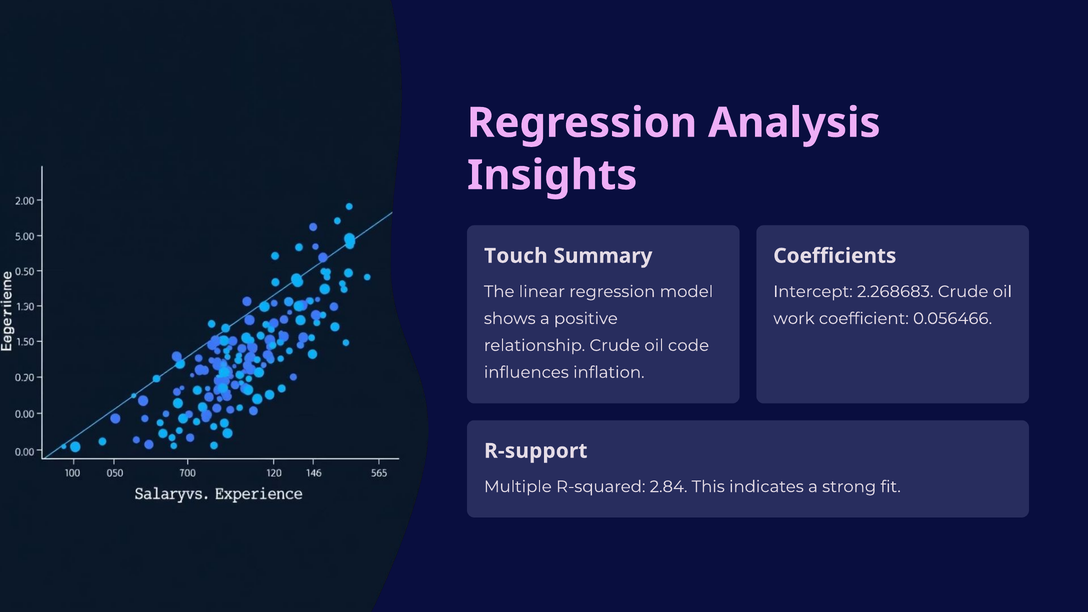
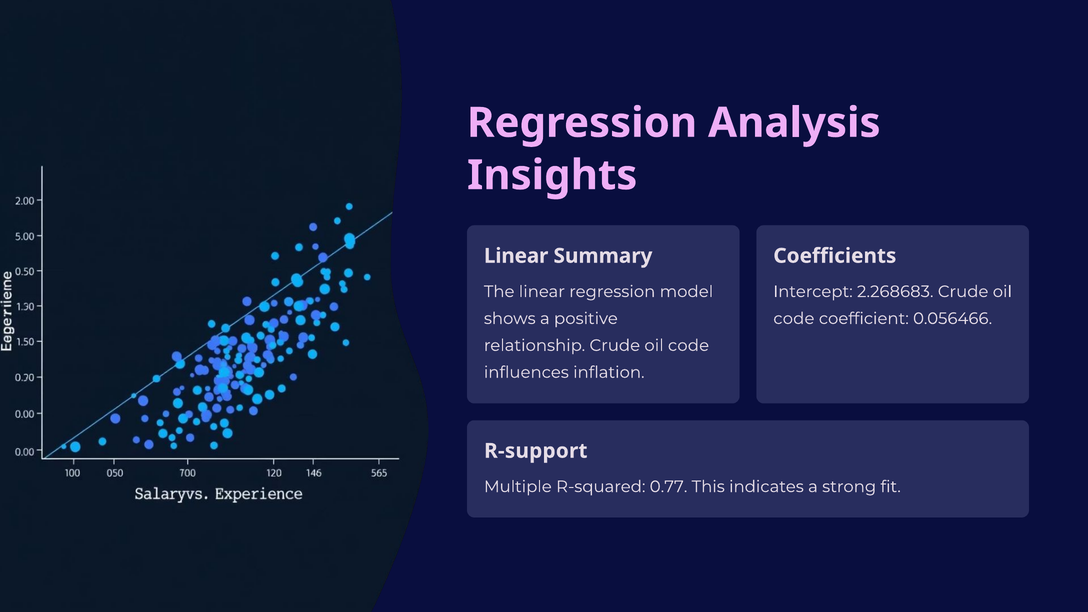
Touch at (516, 256): Touch -> Linear
work at (794, 319): work -> code
2.84: 2.84 -> 0.77
